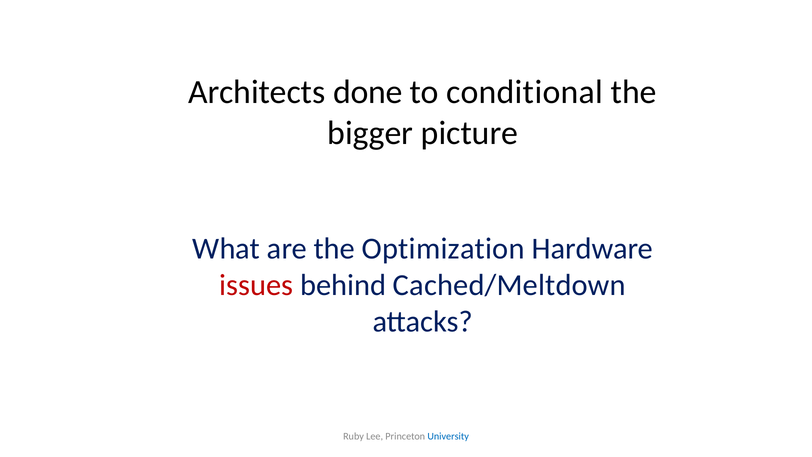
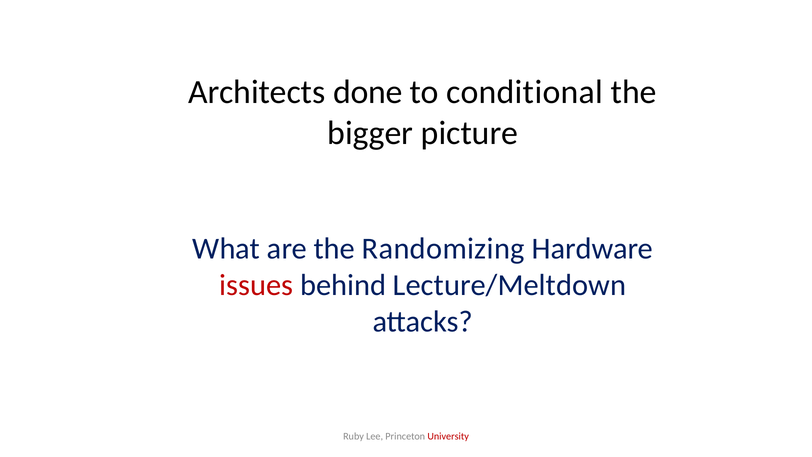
Optimization: Optimization -> Randomizing
Cached/Meltdown: Cached/Meltdown -> Lecture/Meltdown
University colour: blue -> red
